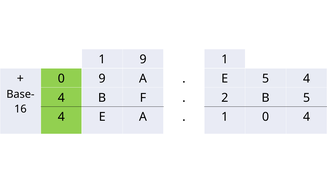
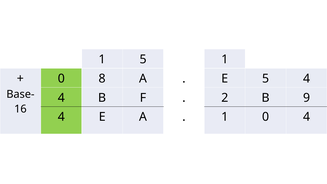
1 9: 9 -> 5
0 9: 9 -> 8
B 5: 5 -> 9
